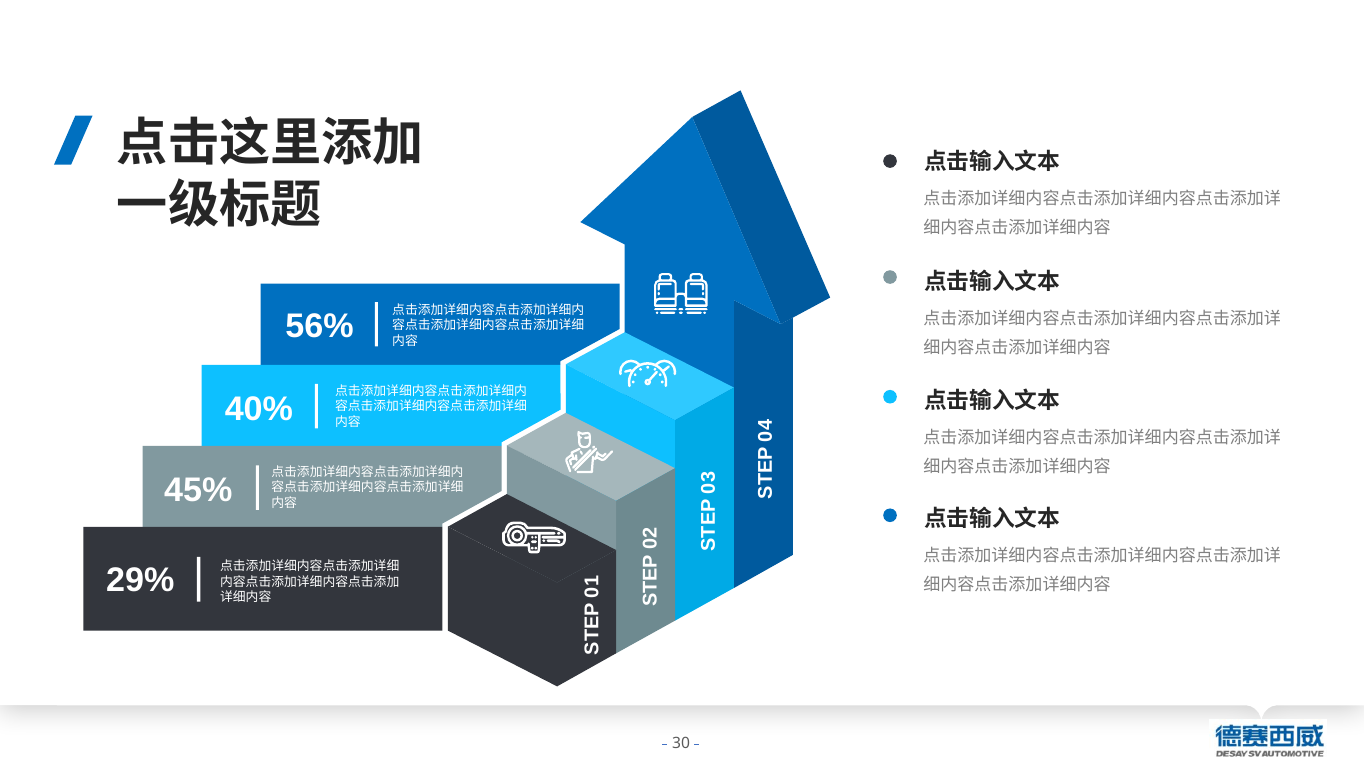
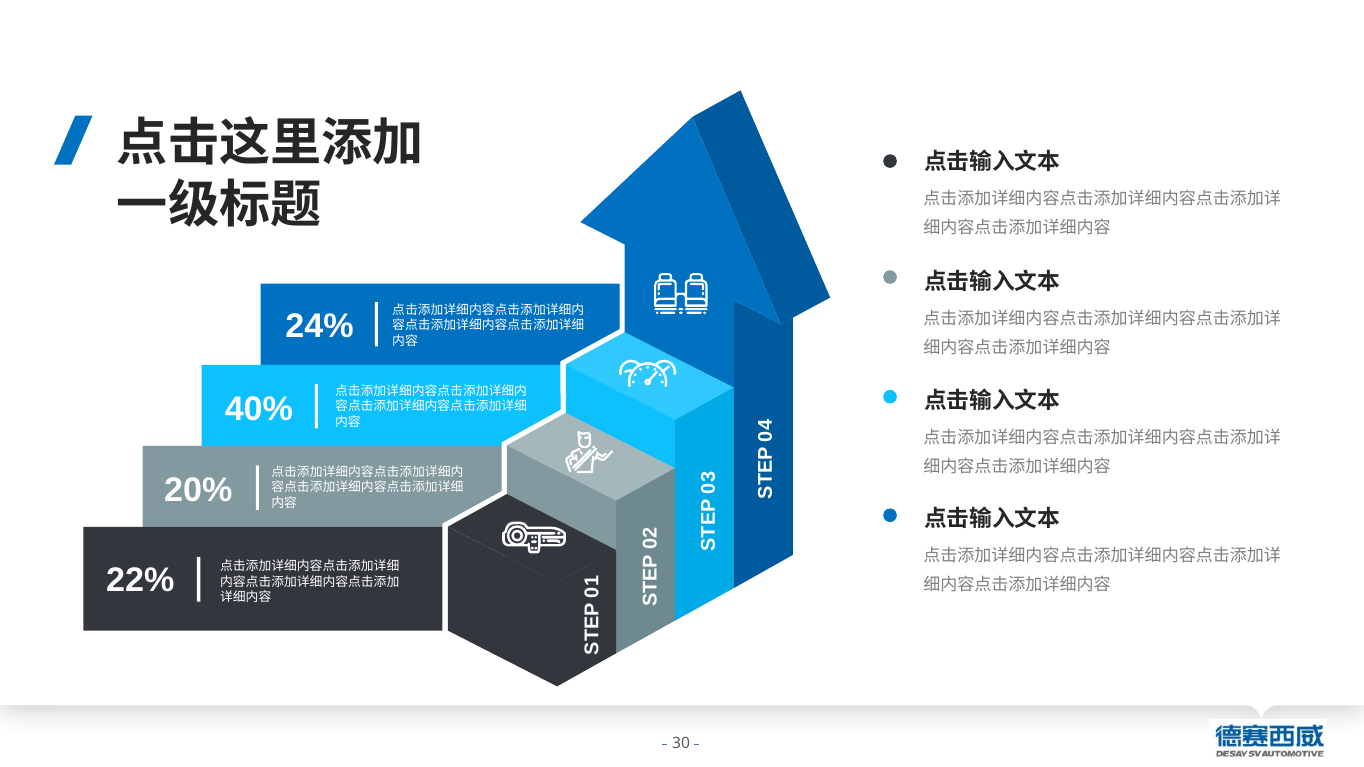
56%: 56% -> 24%
45%: 45% -> 20%
29%: 29% -> 22%
